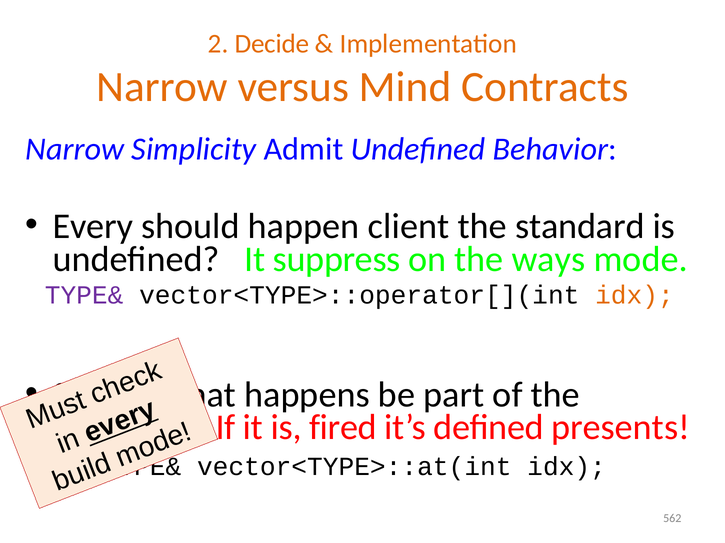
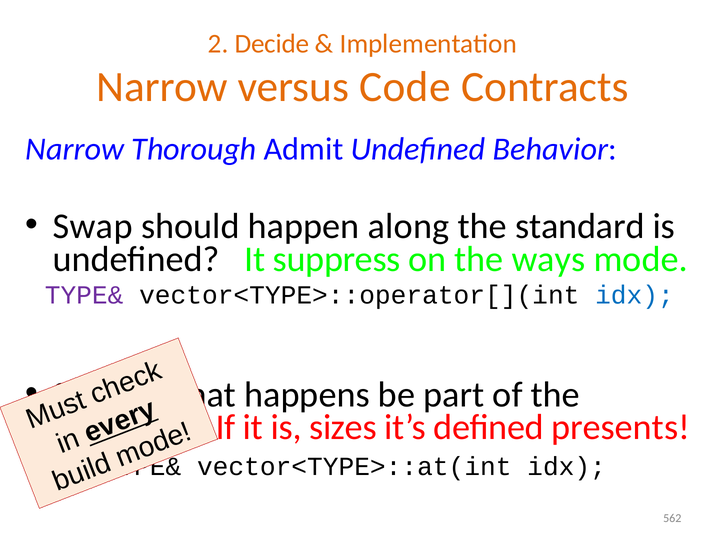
Mind: Mind -> Code
Simplicity: Simplicity -> Thorough
Every: Every -> Swap
client: client -> along
idx at (634, 295) colour: orange -> blue
fired: fired -> sizes
